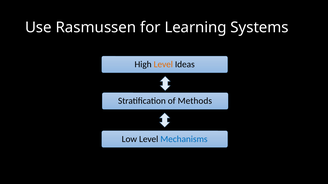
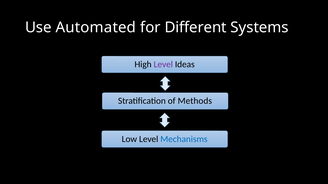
Rasmussen: Rasmussen -> Automated
Learning: Learning -> Different
Level at (163, 65) colour: orange -> purple
